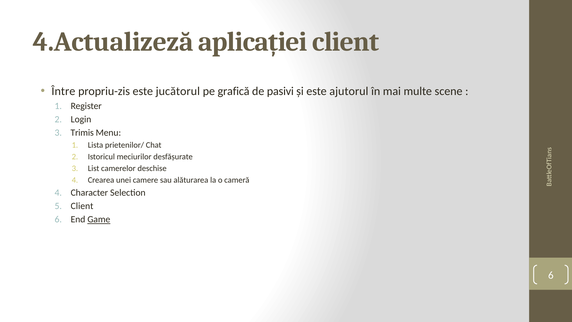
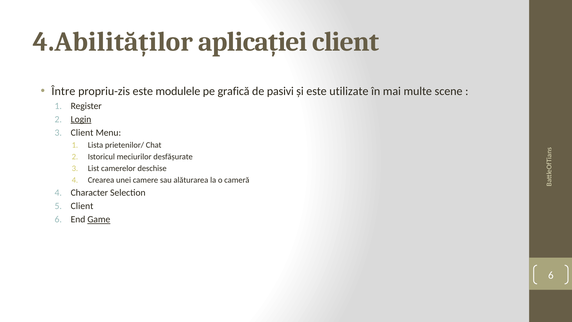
4.Actualizeză: 4.Actualizeză -> 4.Abilităților
jucătorul: jucătorul -> modulele
ajutorul: ajutorul -> utilizate
Login underline: none -> present
Trimis at (82, 133): Trimis -> Client
